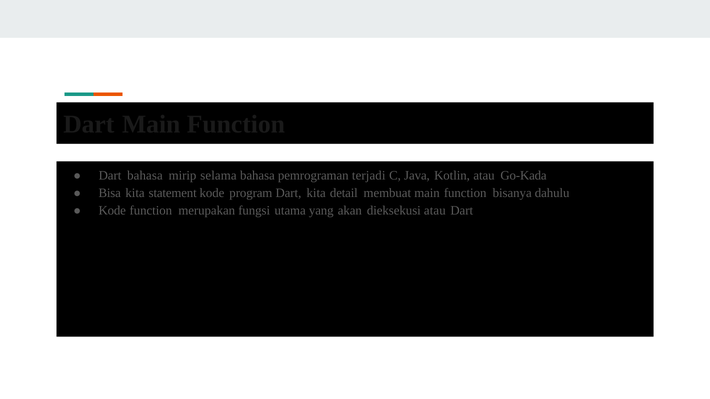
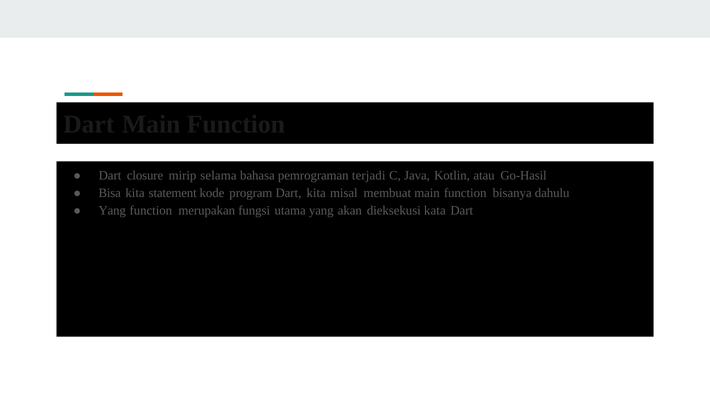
Dart bahasa: bahasa -> closure
Go-Kada: Go-Kada -> Go-Hasil
detail: detail -> misal
Kode at (112, 211): Kode -> Yang
dieksekusi atau: atau -> kata
